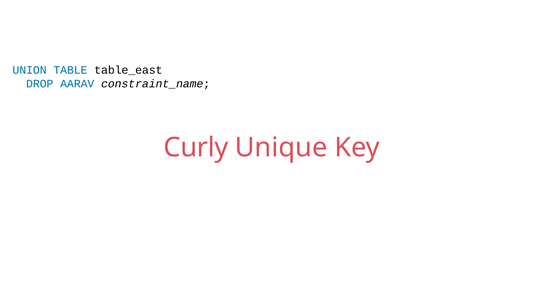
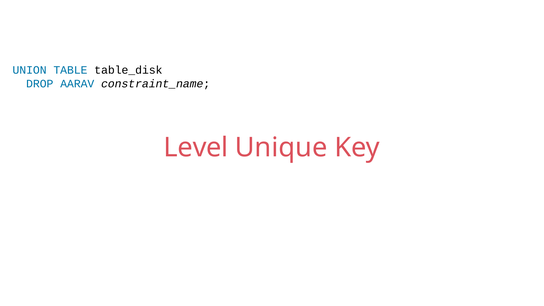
table_east: table_east -> table_disk
Curly: Curly -> Level
